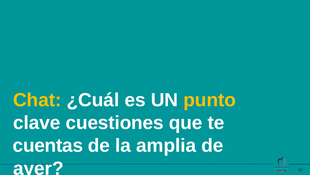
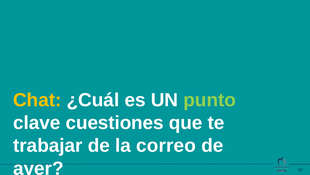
punto colour: yellow -> light green
cuentas: cuentas -> trabajar
amplia: amplia -> correo
